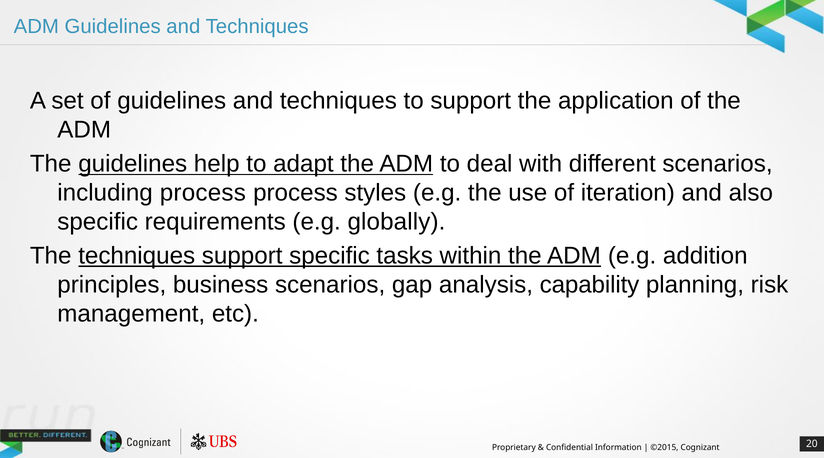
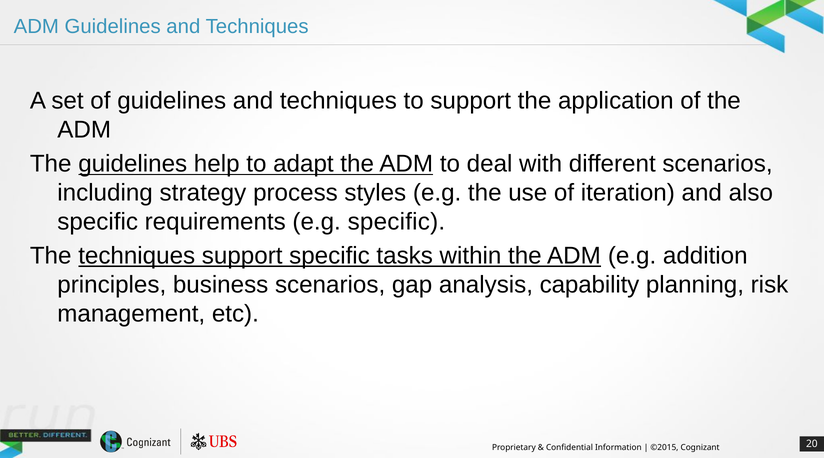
including process: process -> strategy
e.g globally: globally -> specific
